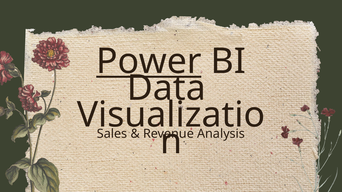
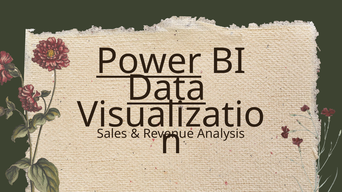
Data underline: none -> present
